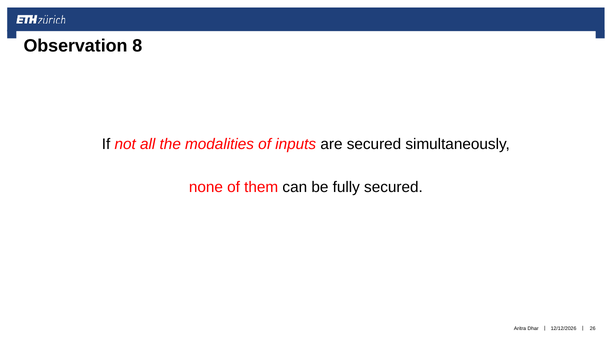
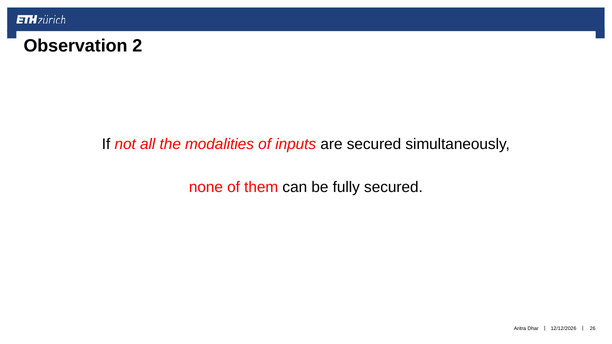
8: 8 -> 2
